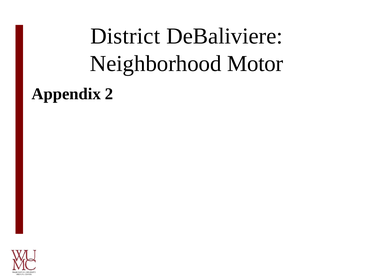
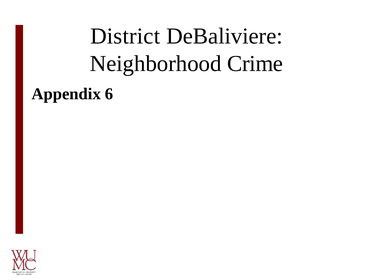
Motor: Motor -> Crime
2: 2 -> 6
